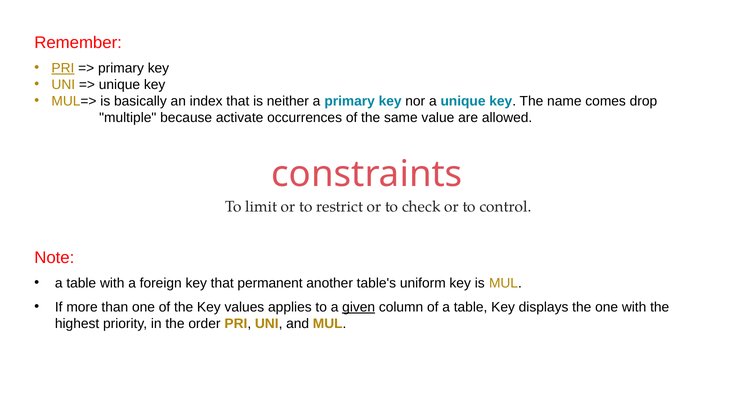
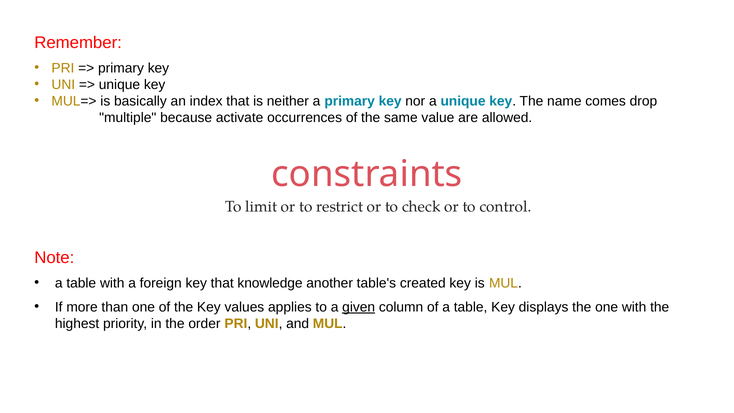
PRI at (63, 68) underline: present -> none
permanent: permanent -> knowledge
uniform: uniform -> created
